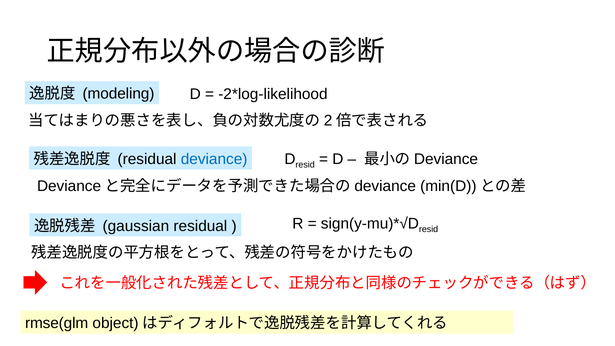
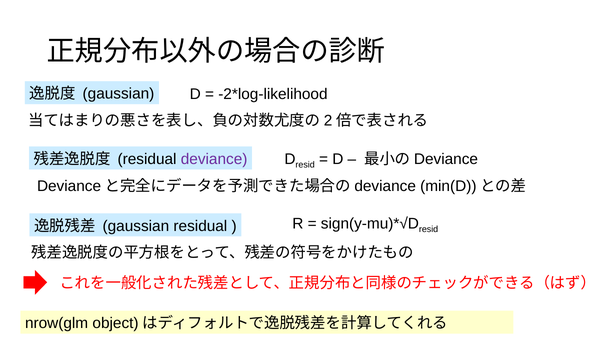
modeling at (119, 94): modeling -> gaussian
deviance colour: blue -> purple
rmse(glm: rmse(glm -> nrow(glm
